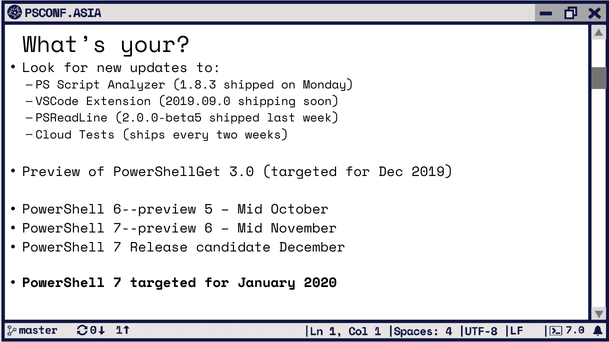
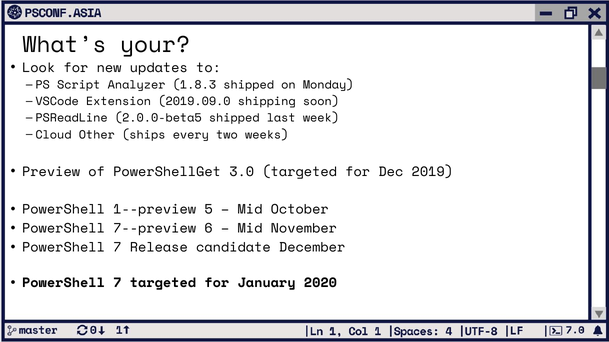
Tests: Tests -> Other
6--preview: 6--preview -> 1--preview
